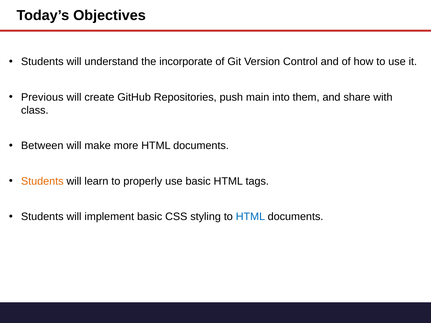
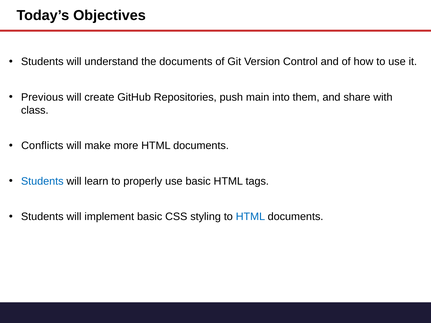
the incorporate: incorporate -> documents
Between: Between -> Conflicts
Students at (42, 181) colour: orange -> blue
